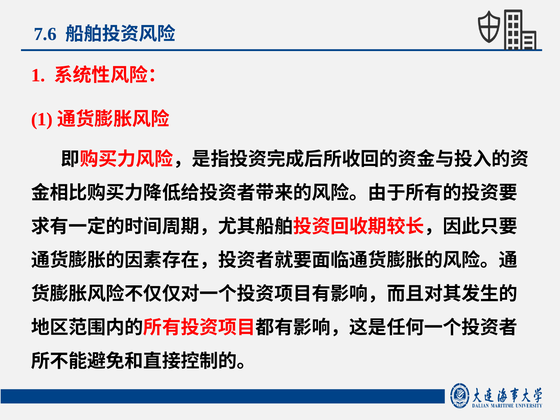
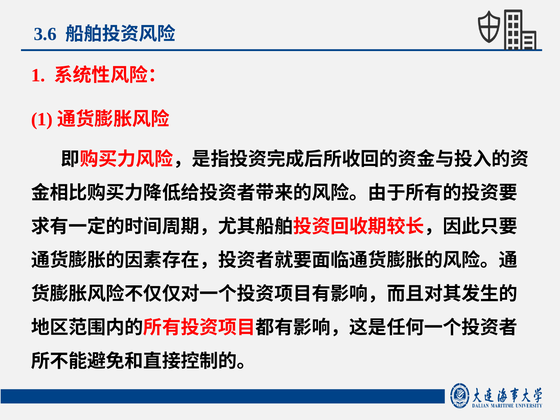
7.6: 7.6 -> 3.6
